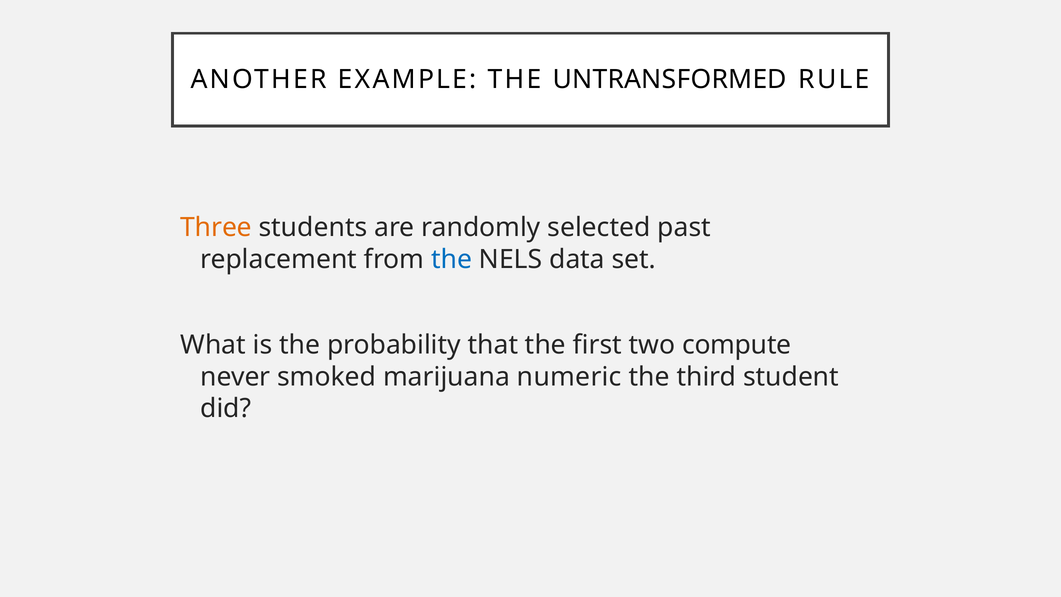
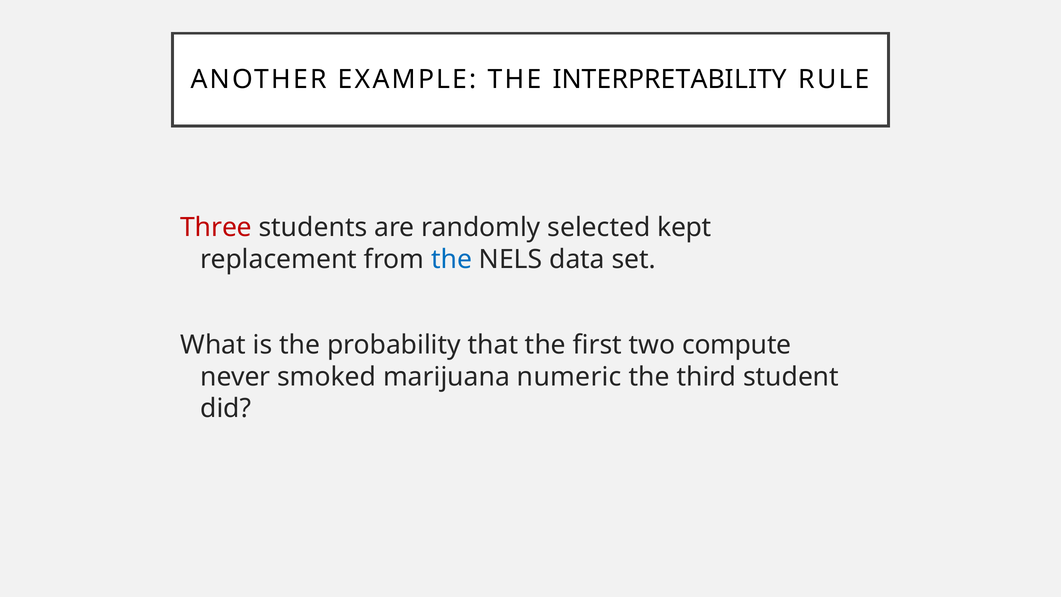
UNTRANSFORMED: UNTRANSFORMED -> INTERPRETABILITY
Three colour: orange -> red
past: past -> kept
